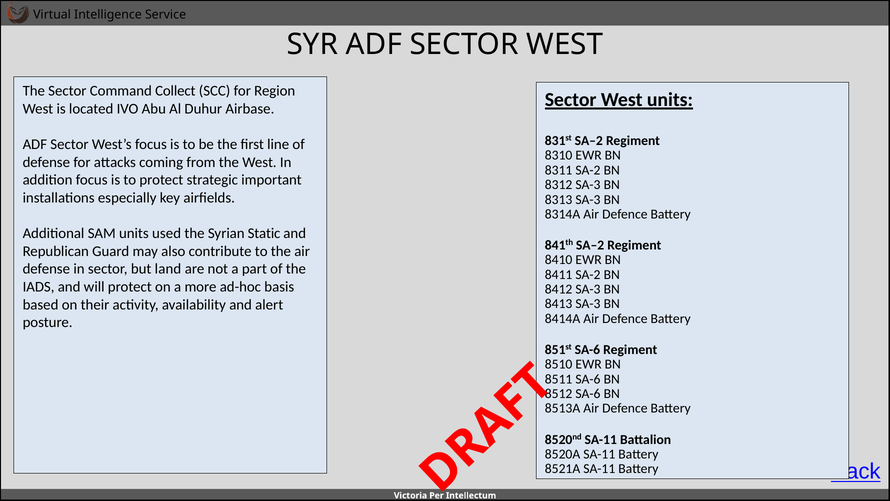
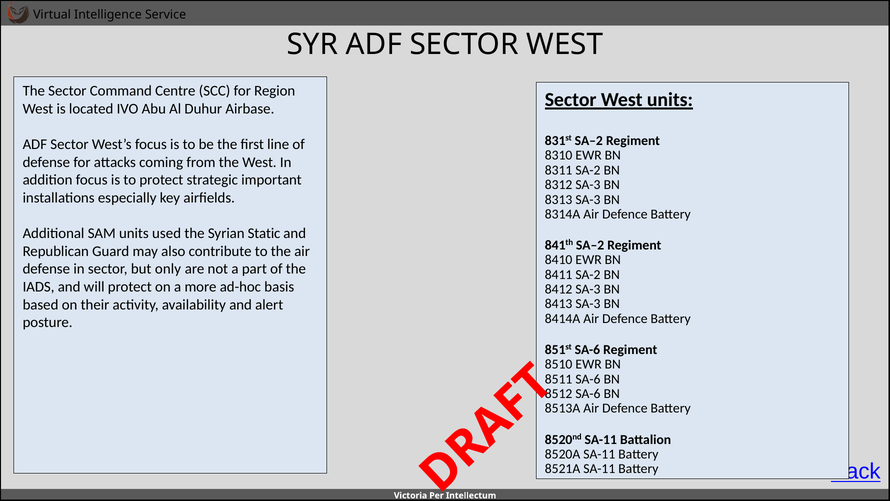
Collect: Collect -> Centre
land: land -> only
